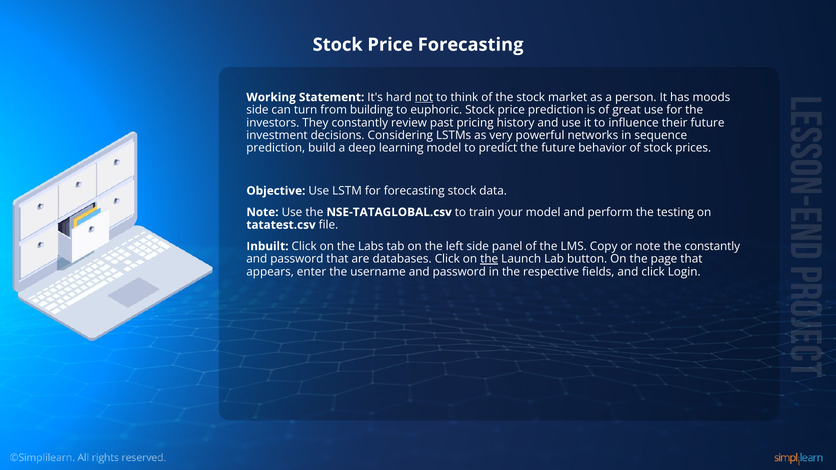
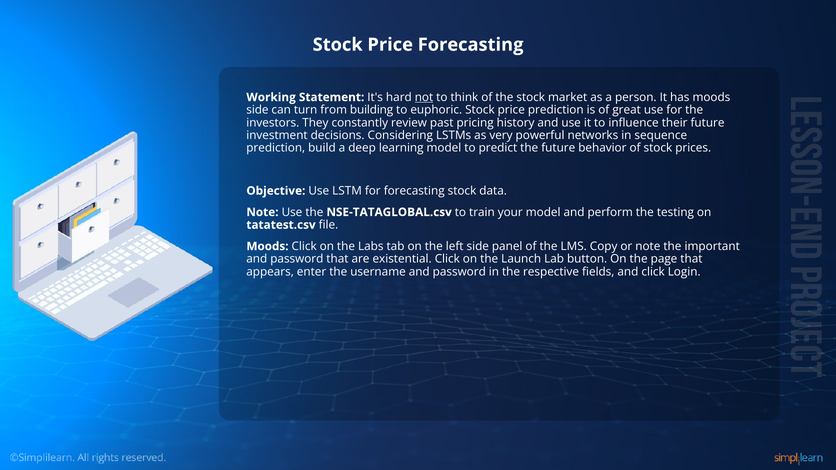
Inbuilt at (267, 246): Inbuilt -> Moods
the constantly: constantly -> important
databases: databases -> existential
the at (489, 259) underline: present -> none
